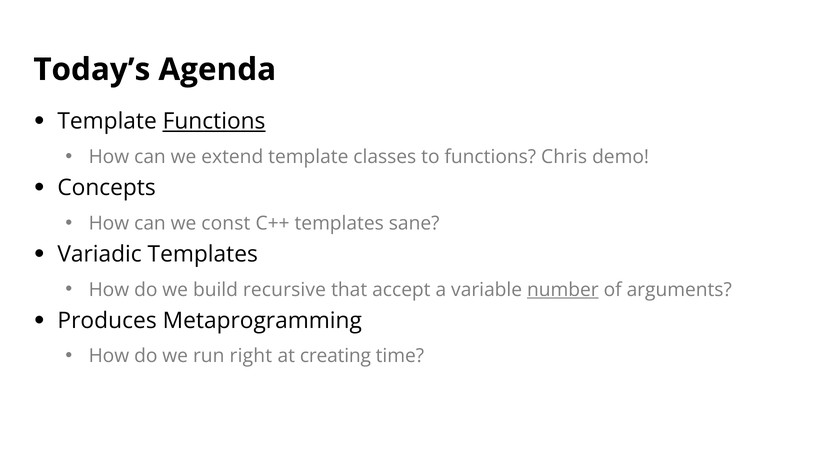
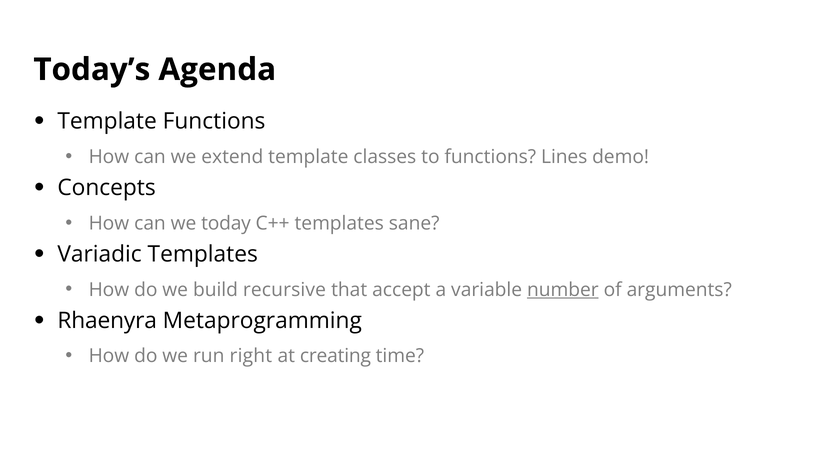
Functions at (214, 121) underline: present -> none
Chris: Chris -> Lines
const: const -> today
Produces: Produces -> Rhaenyra
